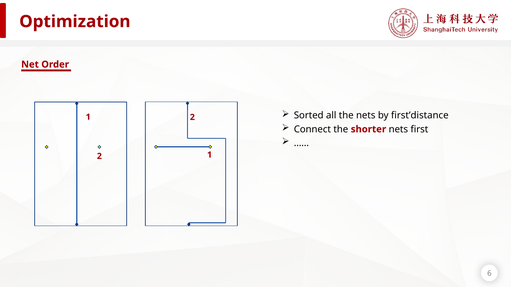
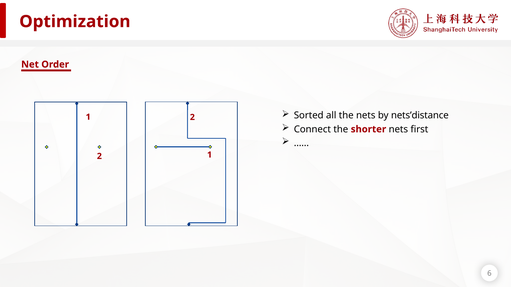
first’distance: first’distance -> nets’distance
